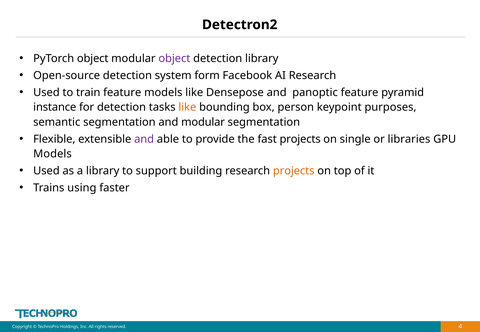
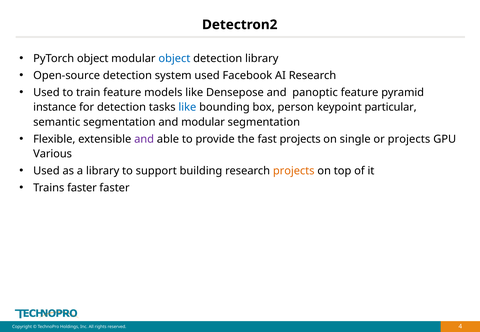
object at (174, 59) colour: purple -> blue
system form: form -> used
like at (187, 107) colour: orange -> blue
purposes: purposes -> particular
or libraries: libraries -> projects
Models at (52, 154): Models -> Various
Trains using: using -> faster
